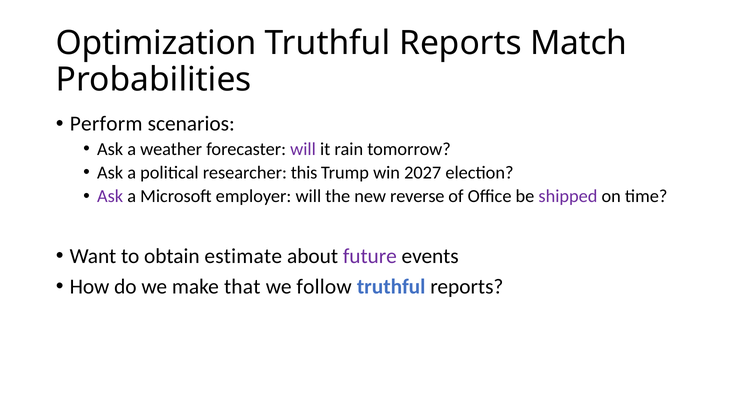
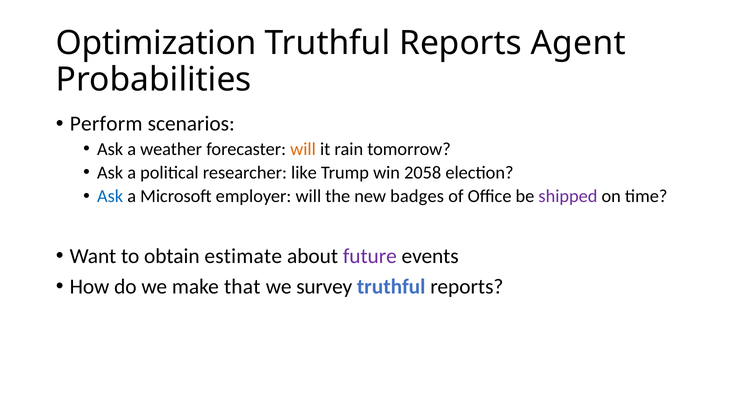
Match: Match -> Agent
will at (303, 149) colour: purple -> orange
this: this -> like
2027: 2027 -> 2058
Ask at (110, 196) colour: purple -> blue
reverse: reverse -> badges
follow: follow -> survey
